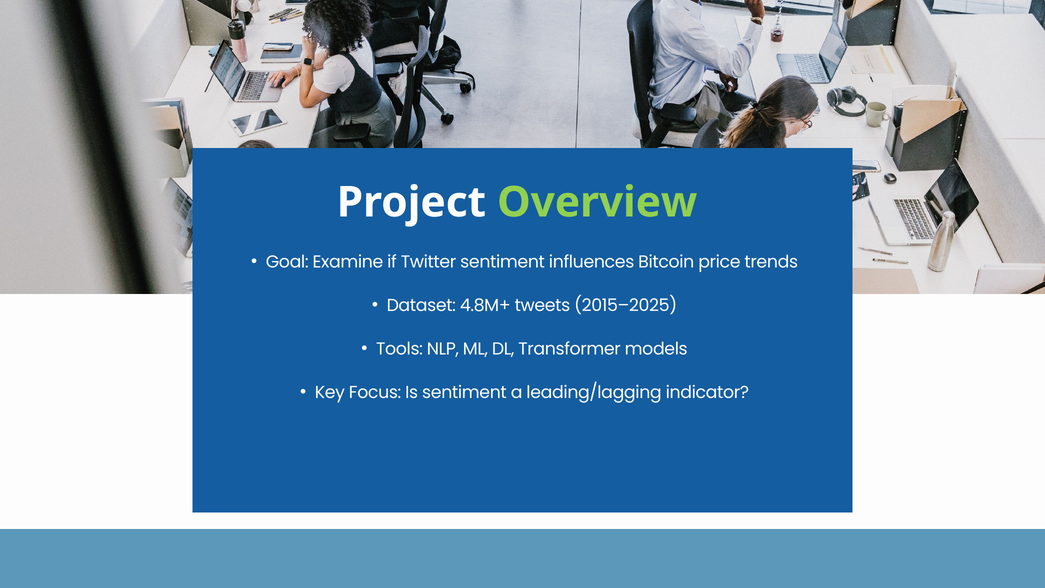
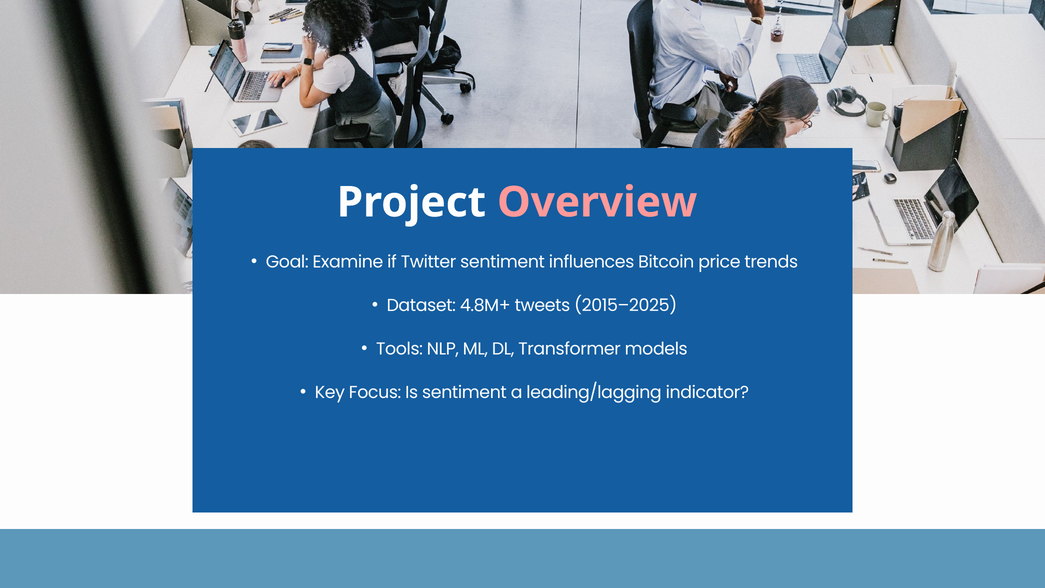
Overview colour: light green -> pink
